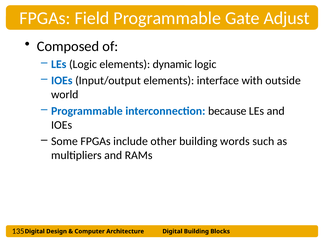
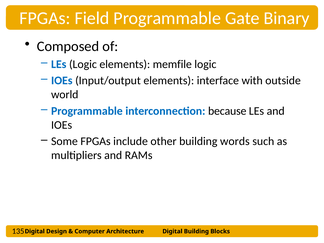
Adjust: Adjust -> Binary
dynamic: dynamic -> memfile
